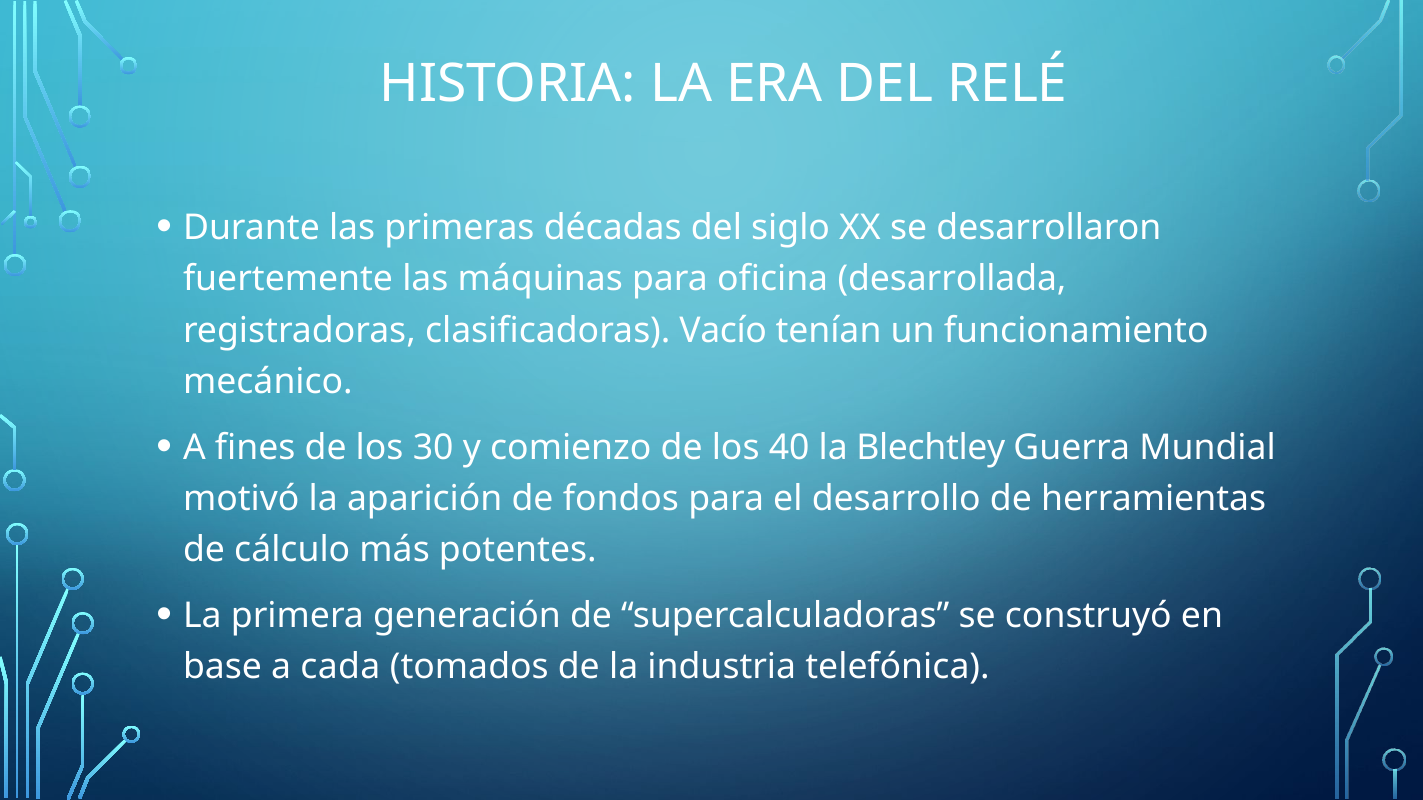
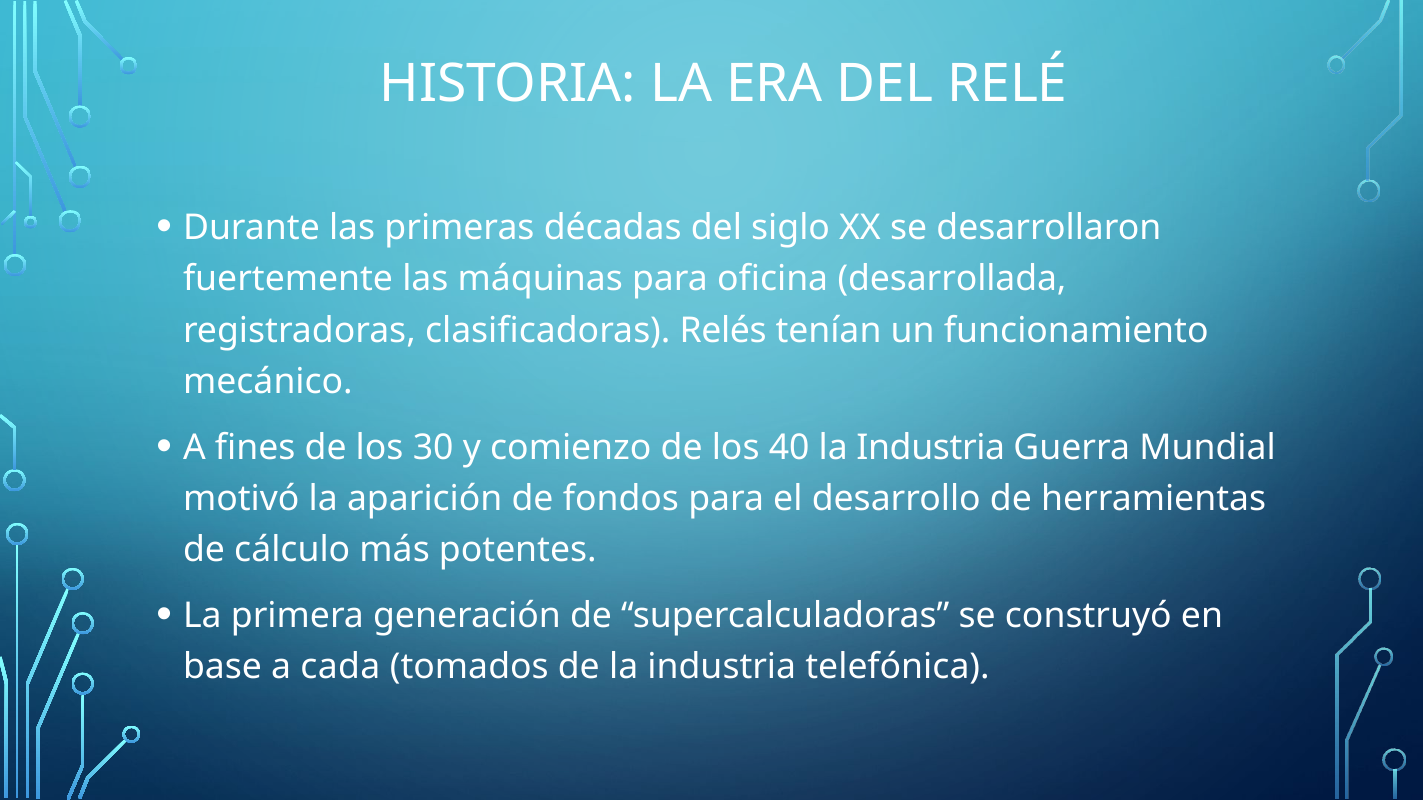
Vacío: Vacío -> Relés
40 la Blechtley: Blechtley -> Industria
